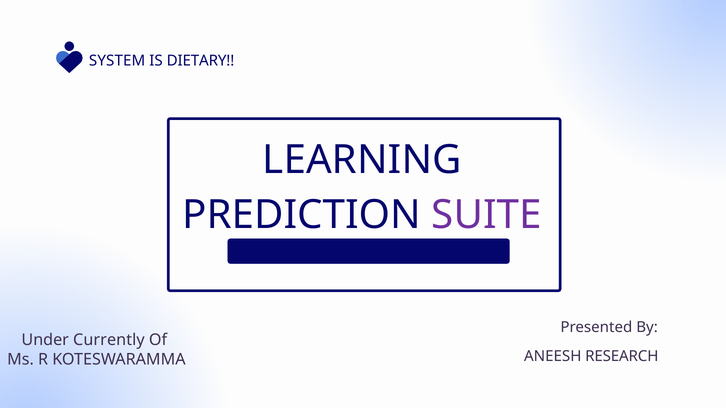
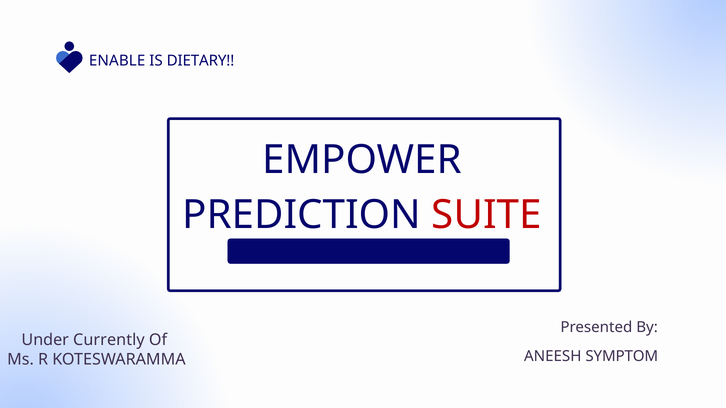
SYSTEM: SYSTEM -> ENABLE
LEARNING: LEARNING -> EMPOWER
SUITE colour: purple -> red
RESEARCH: RESEARCH -> SYMPTOM
